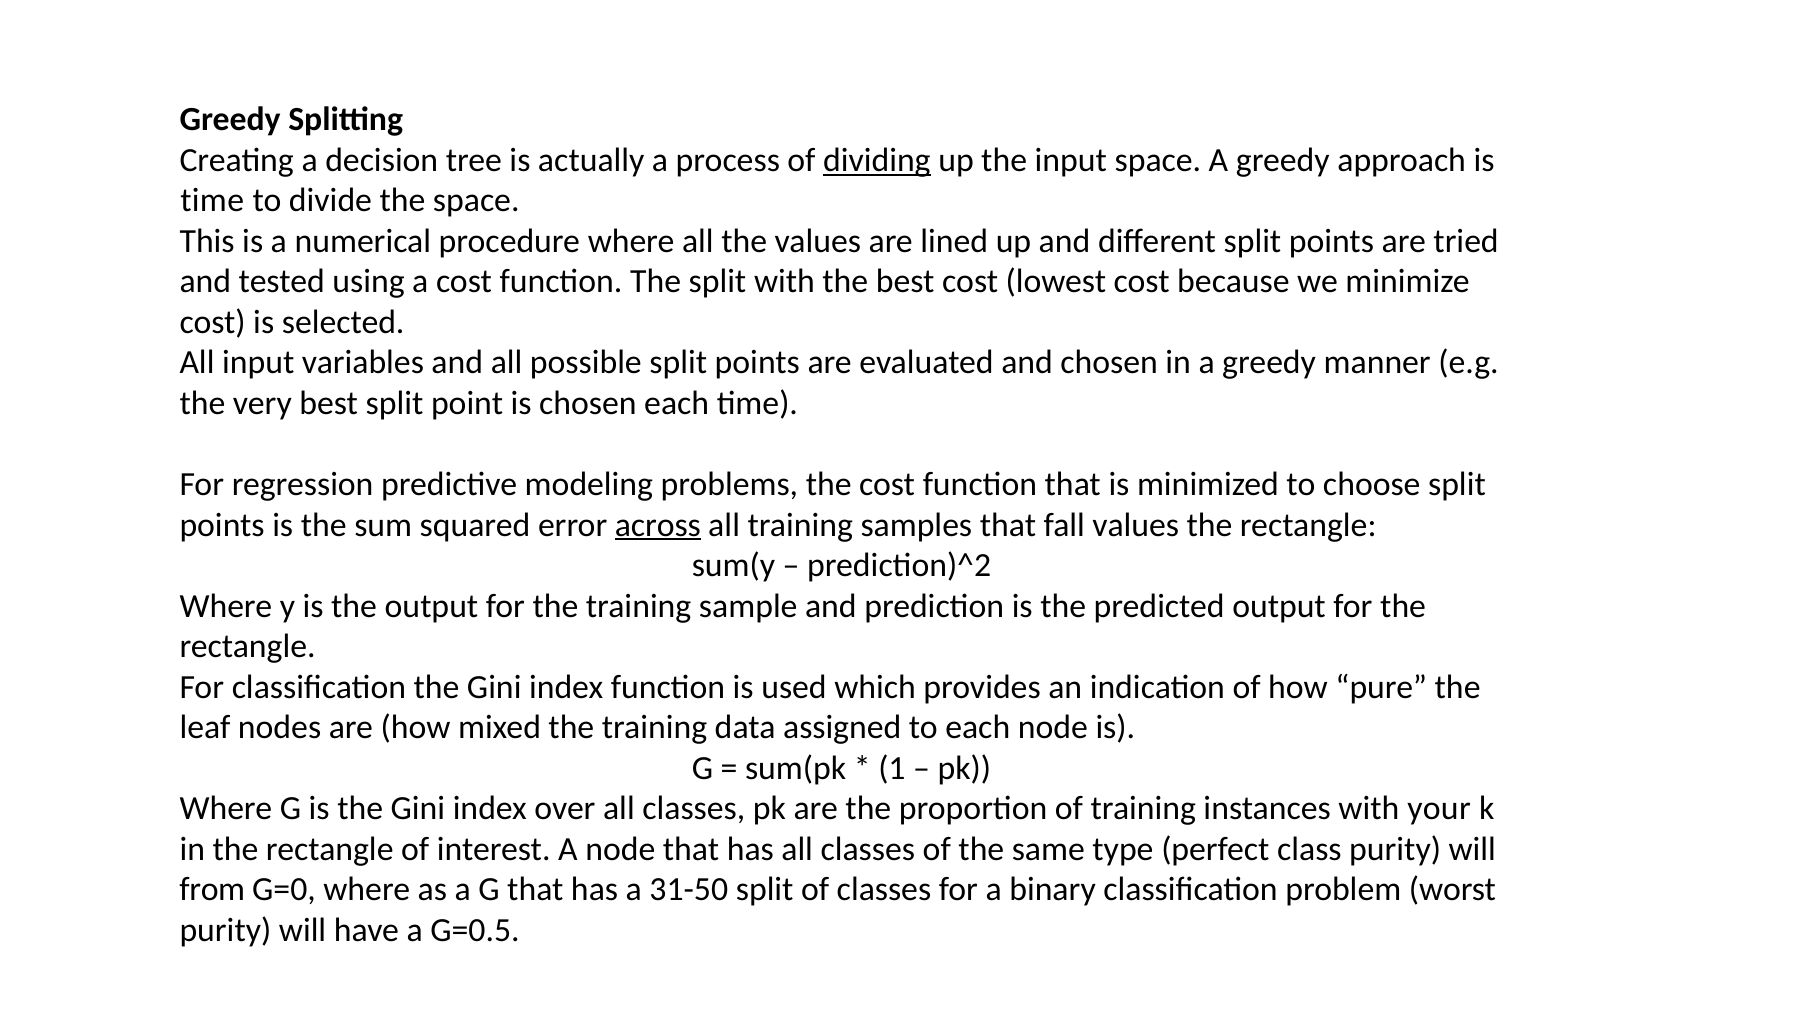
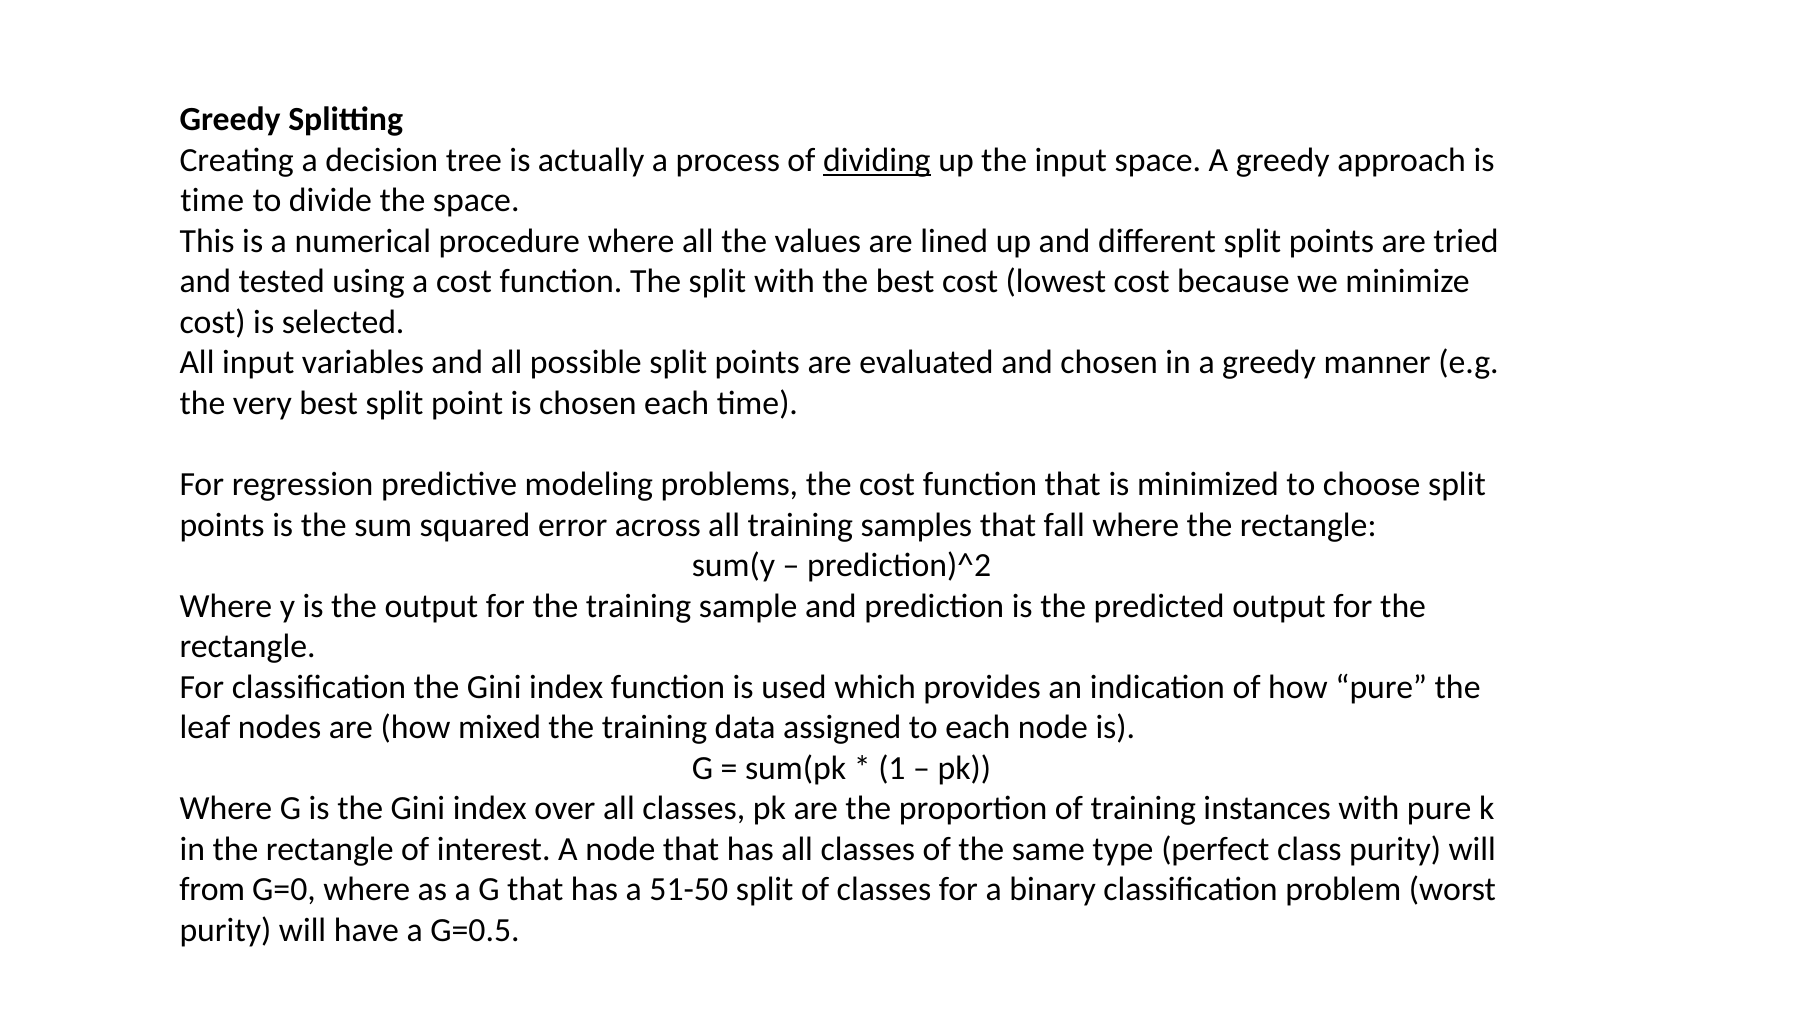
across underline: present -> none
fall values: values -> where
with your: your -> pure
31-50: 31-50 -> 51-50
